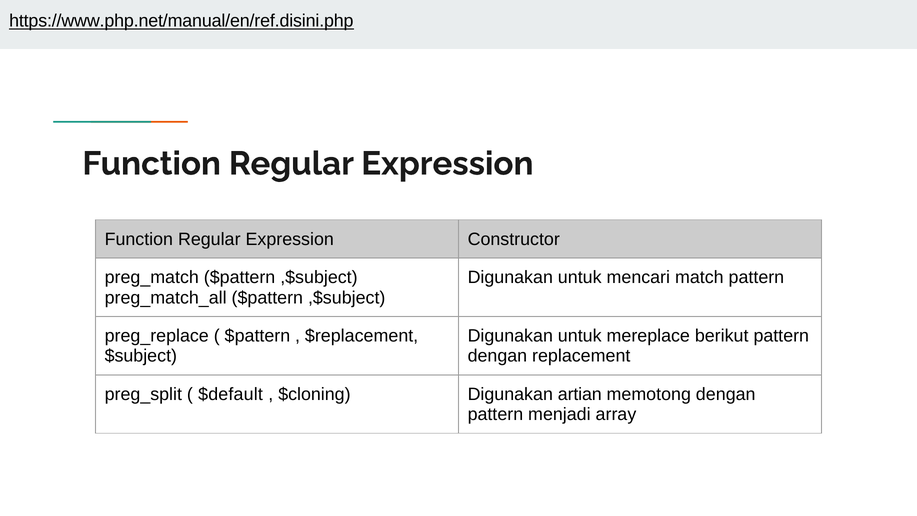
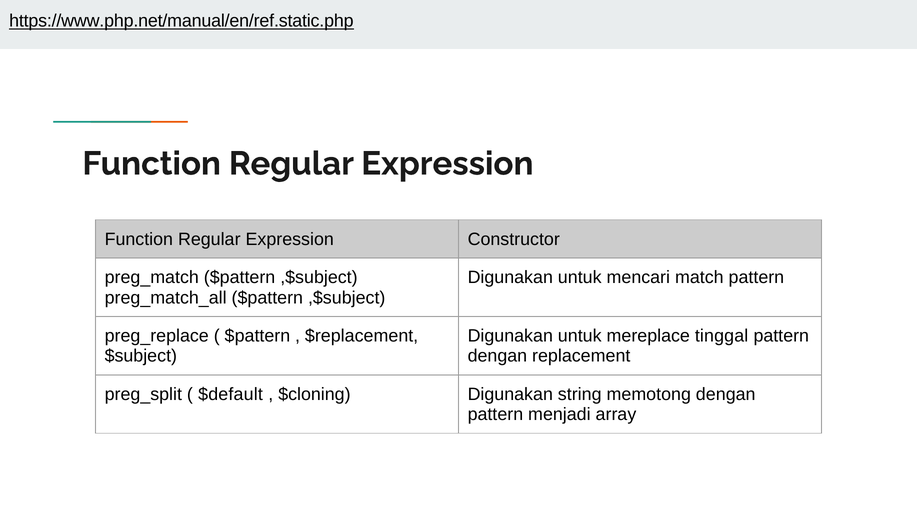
https://www.php.net/manual/en/ref.disini.php: https://www.php.net/manual/en/ref.disini.php -> https://www.php.net/manual/en/ref.static.php
berikut: berikut -> tinggal
artian: artian -> string
